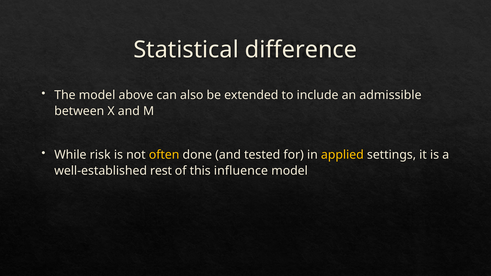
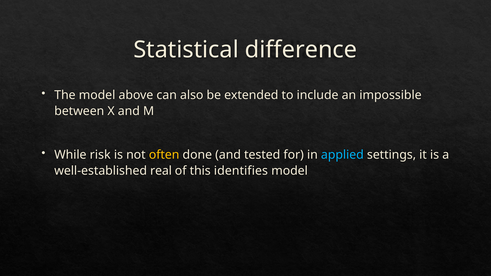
admissible: admissible -> impossible
applied colour: yellow -> light blue
rest: rest -> real
influence: influence -> identifies
